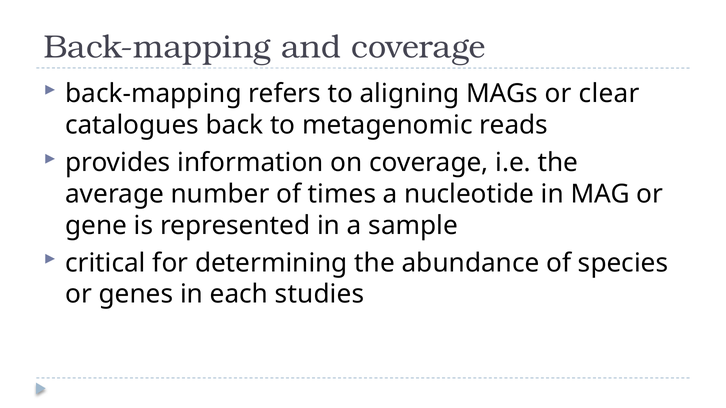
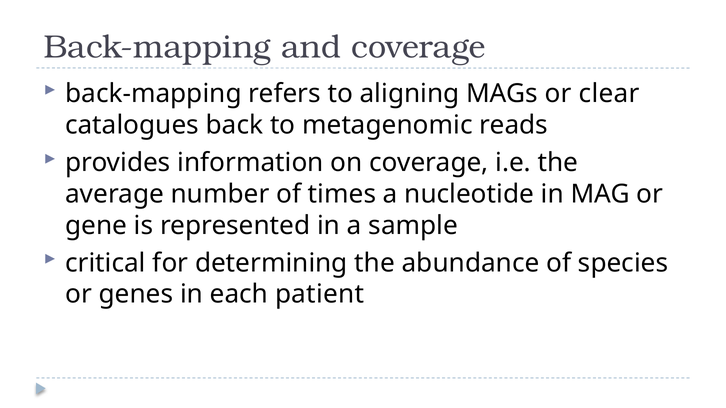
studies: studies -> patient
